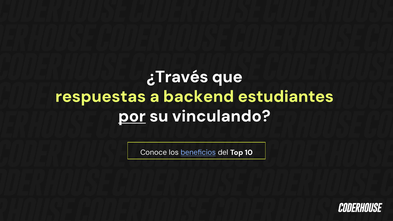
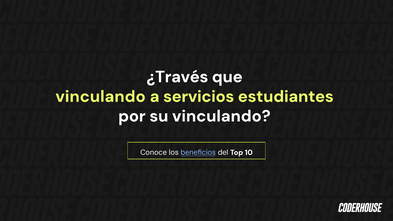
respuestas at (101, 96): respuestas -> vinculando
backend: backend -> servicios
por underline: present -> none
